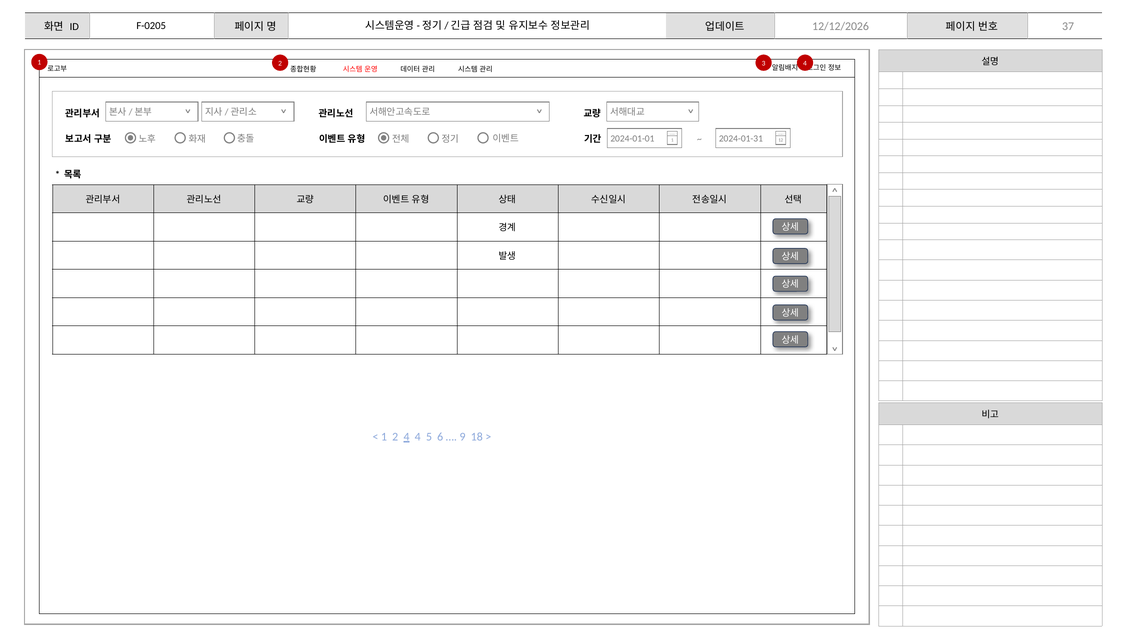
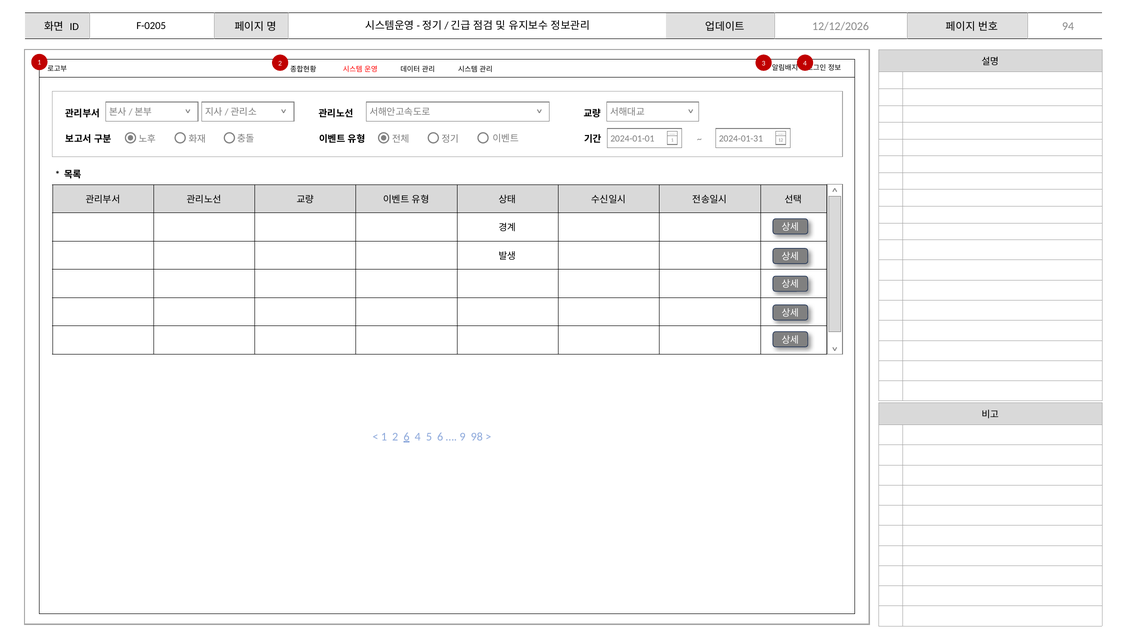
37: 37 -> 94
2 4: 4 -> 6
18: 18 -> 98
